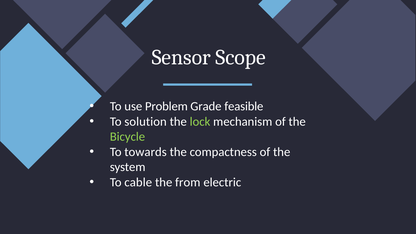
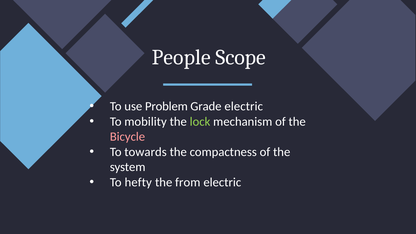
Sensor: Sensor -> People
Grade feasible: feasible -> electric
solution: solution -> mobility
Bicycle colour: light green -> pink
cable: cable -> hefty
